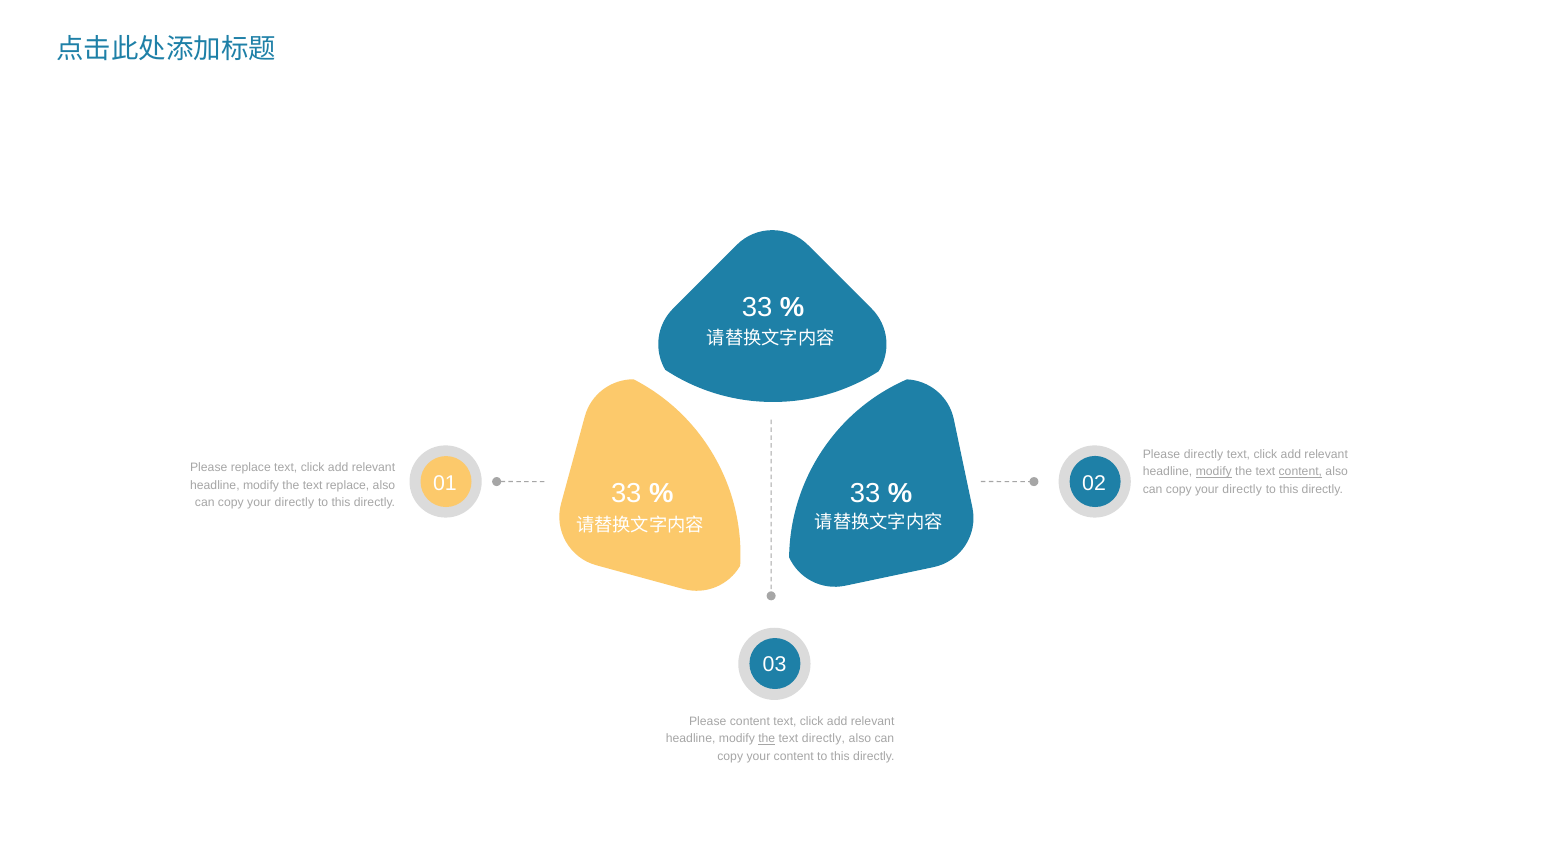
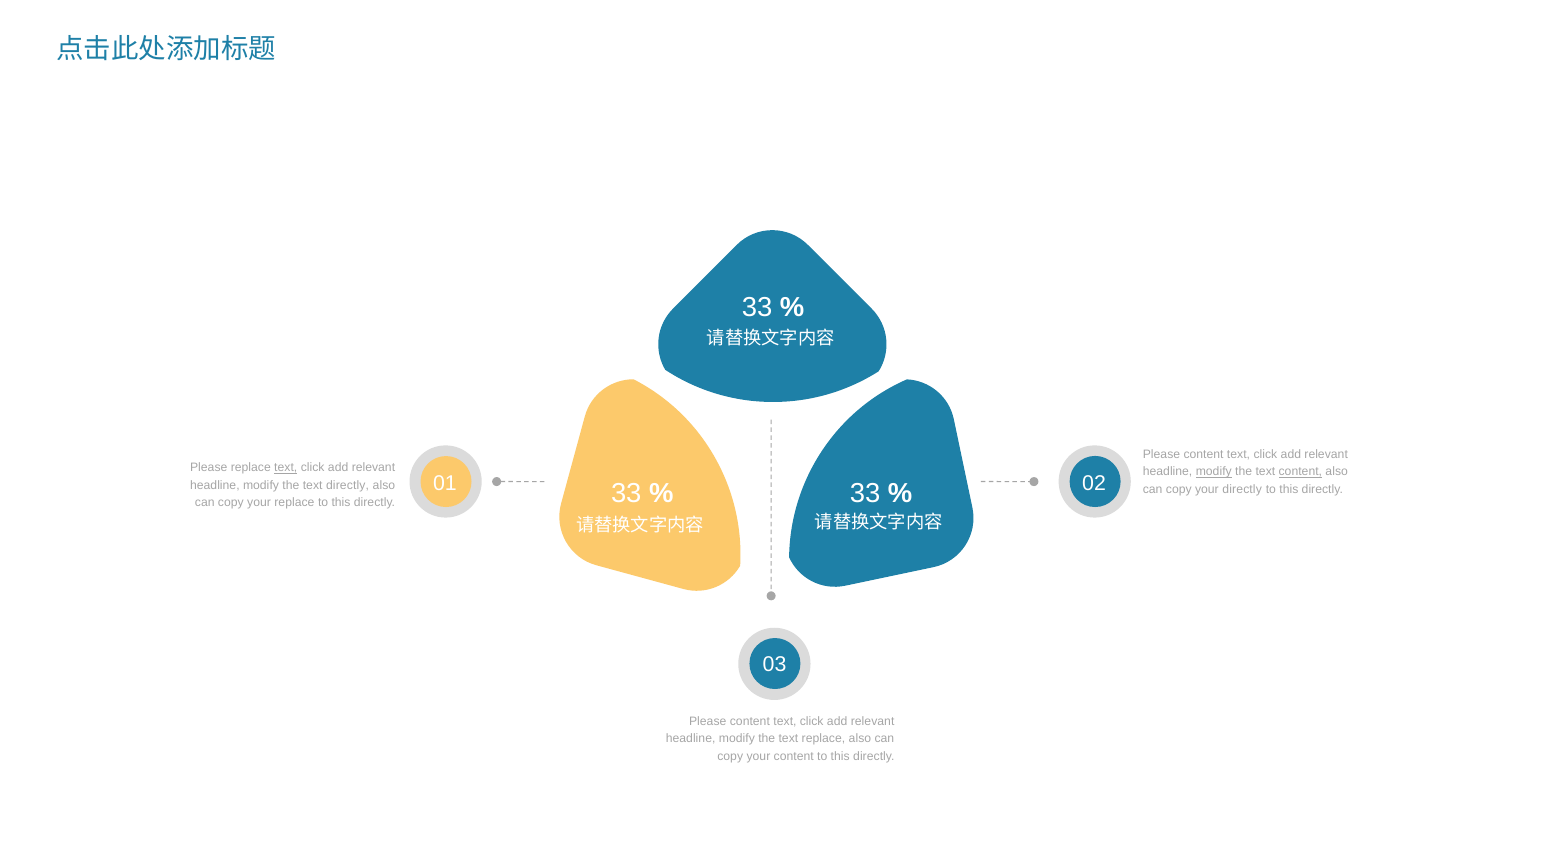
directly at (1203, 454): directly -> content
text at (286, 468) underline: none -> present
text replace: replace -> directly
directly at (294, 503): directly -> replace
the at (767, 739) underline: present -> none
text directly: directly -> replace
